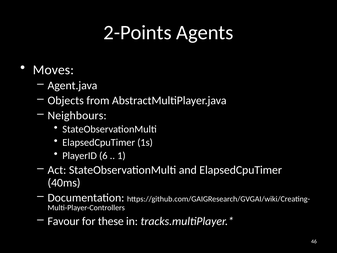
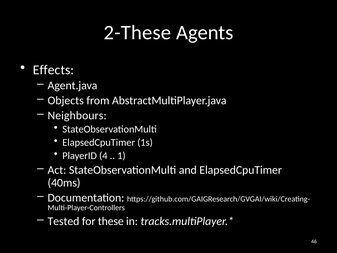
2-Points: 2-Points -> 2-These
Moves: Moves -> Effects
6: 6 -> 4
Favour: Favour -> Tested
